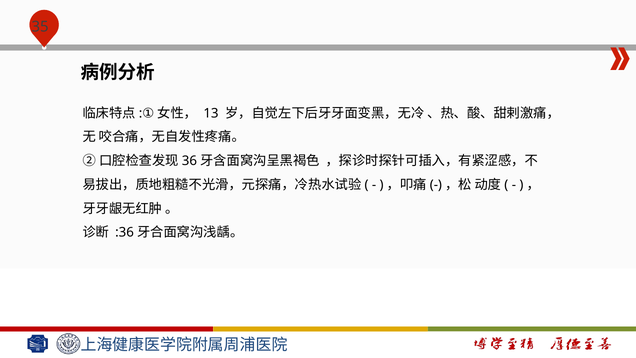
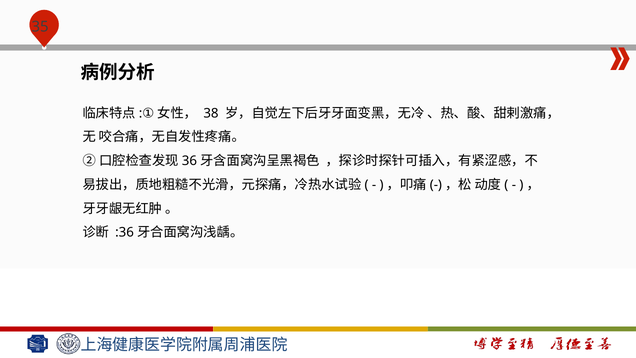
13: 13 -> 38
